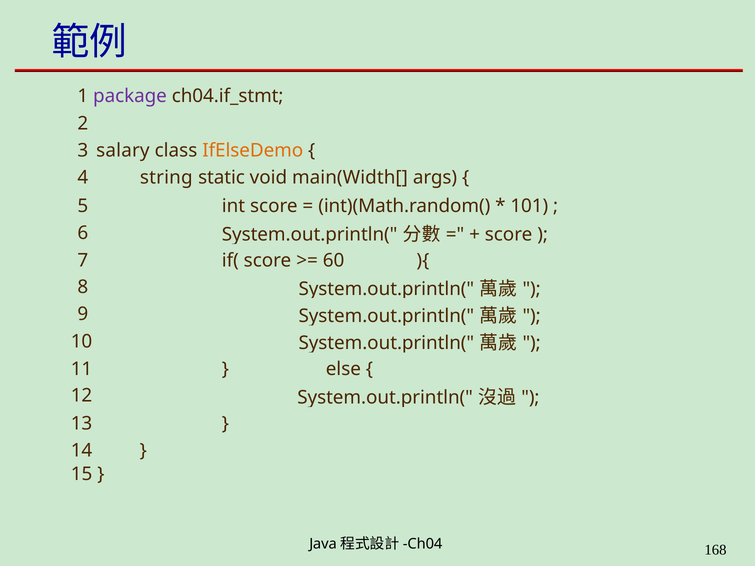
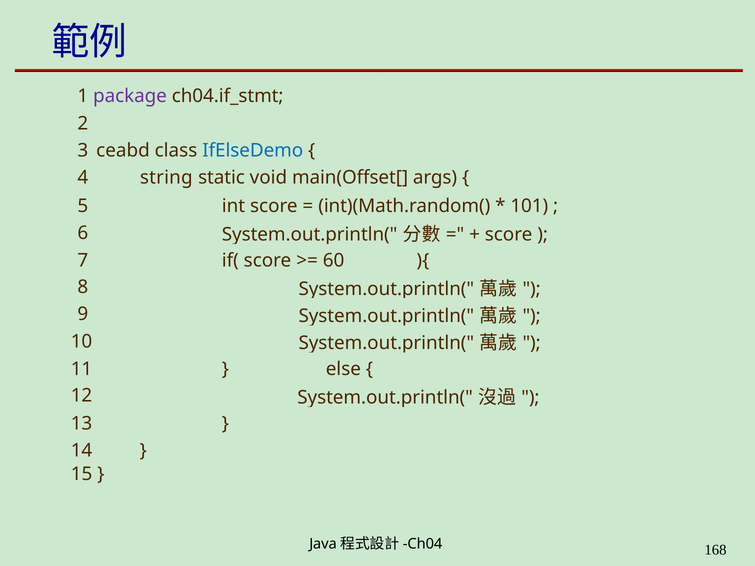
salary: salary -> ceabd
IfElseDemo colour: orange -> blue
main(Width[: main(Width[ -> main(Offset[
